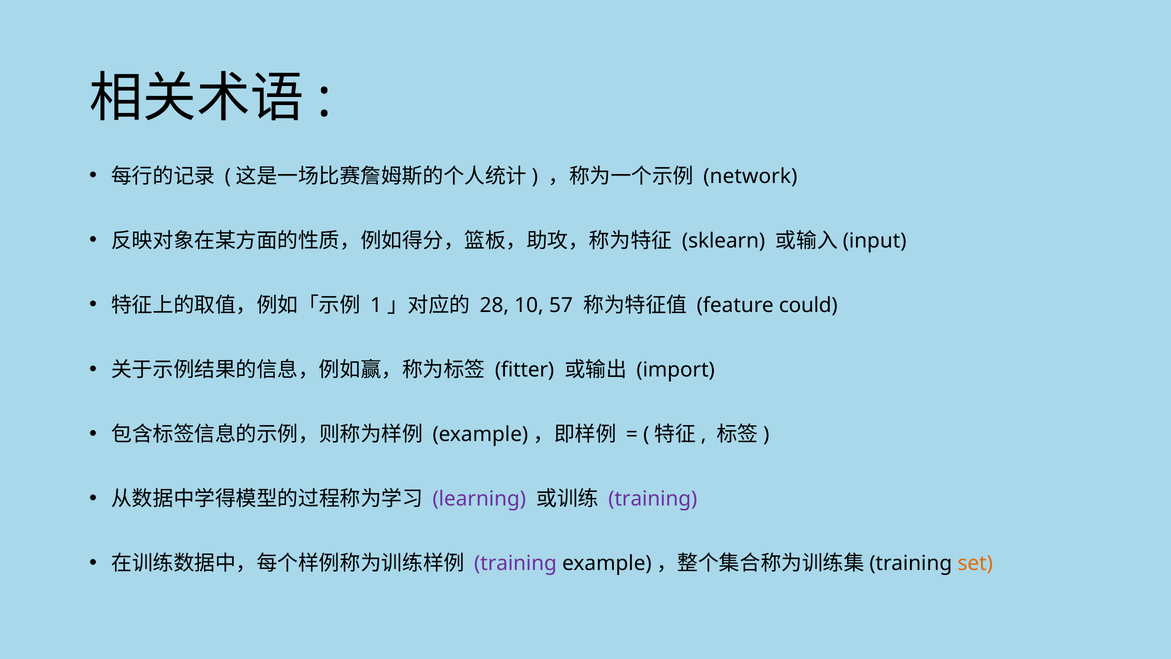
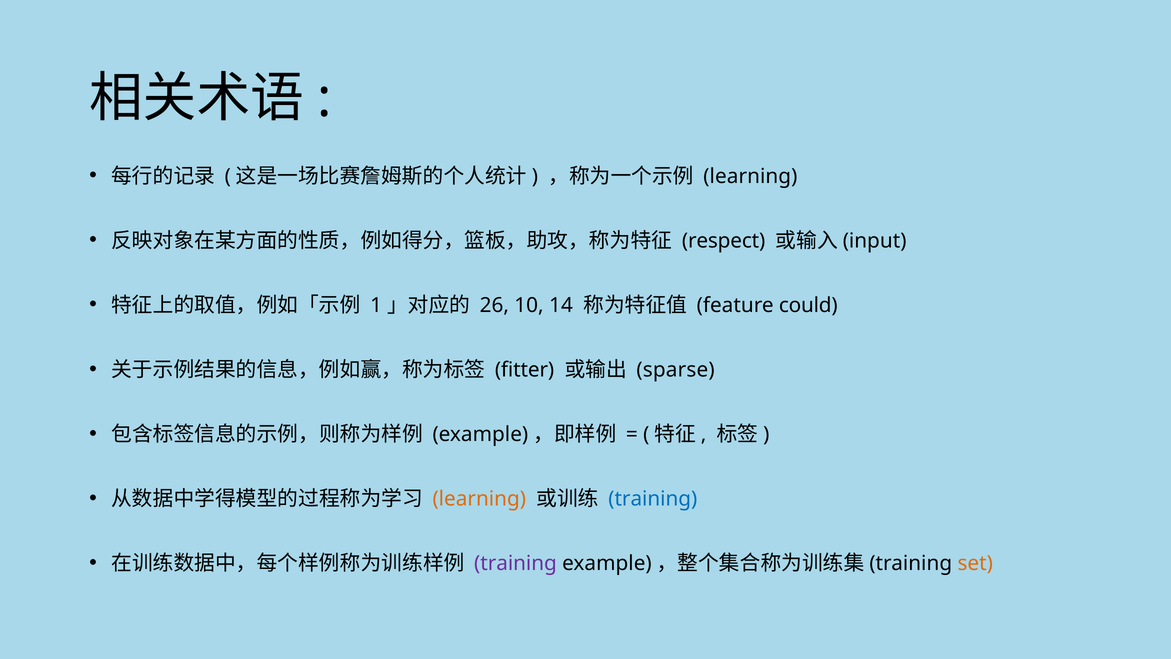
network at (750, 176): network -> learning
sklearn: sklearn -> respect
28: 28 -> 26
57: 57 -> 14
import: import -> sparse
learning at (479, 499) colour: purple -> orange
training at (653, 499) colour: purple -> blue
